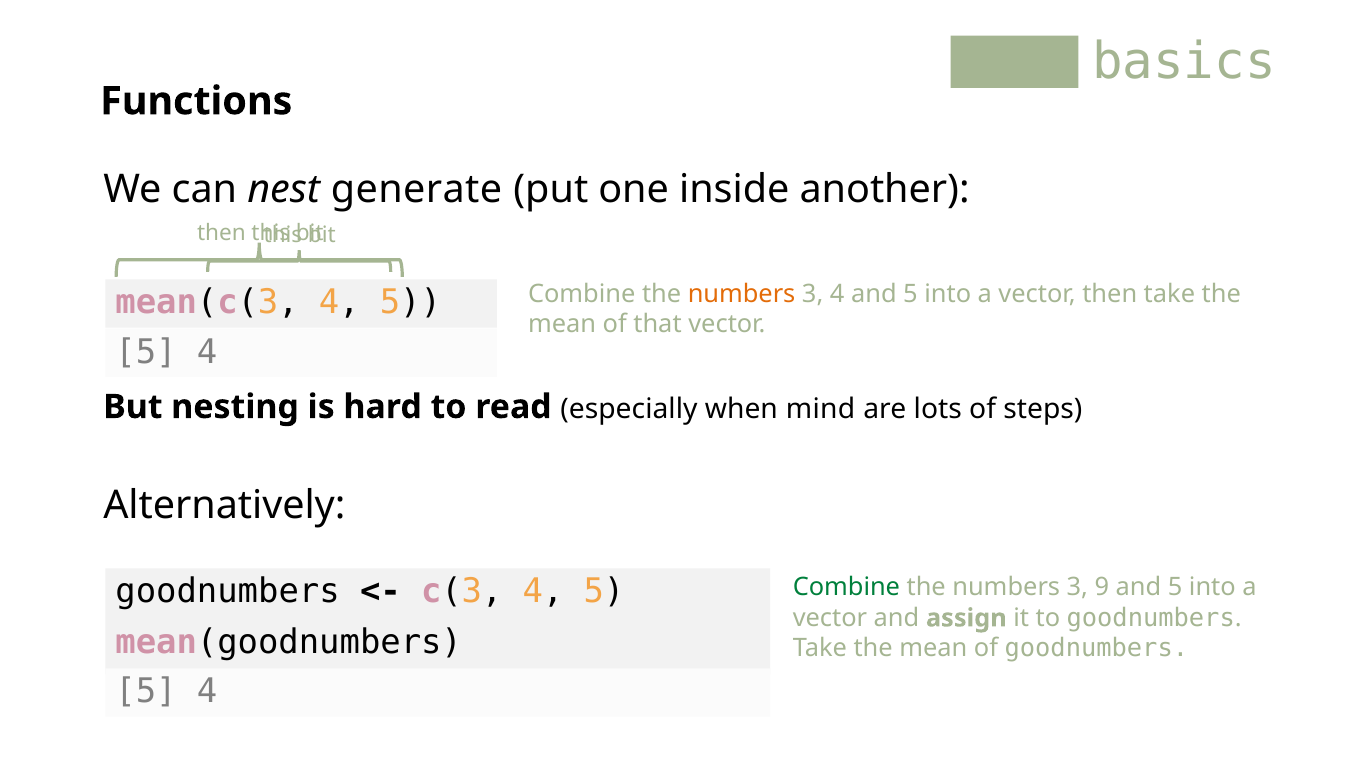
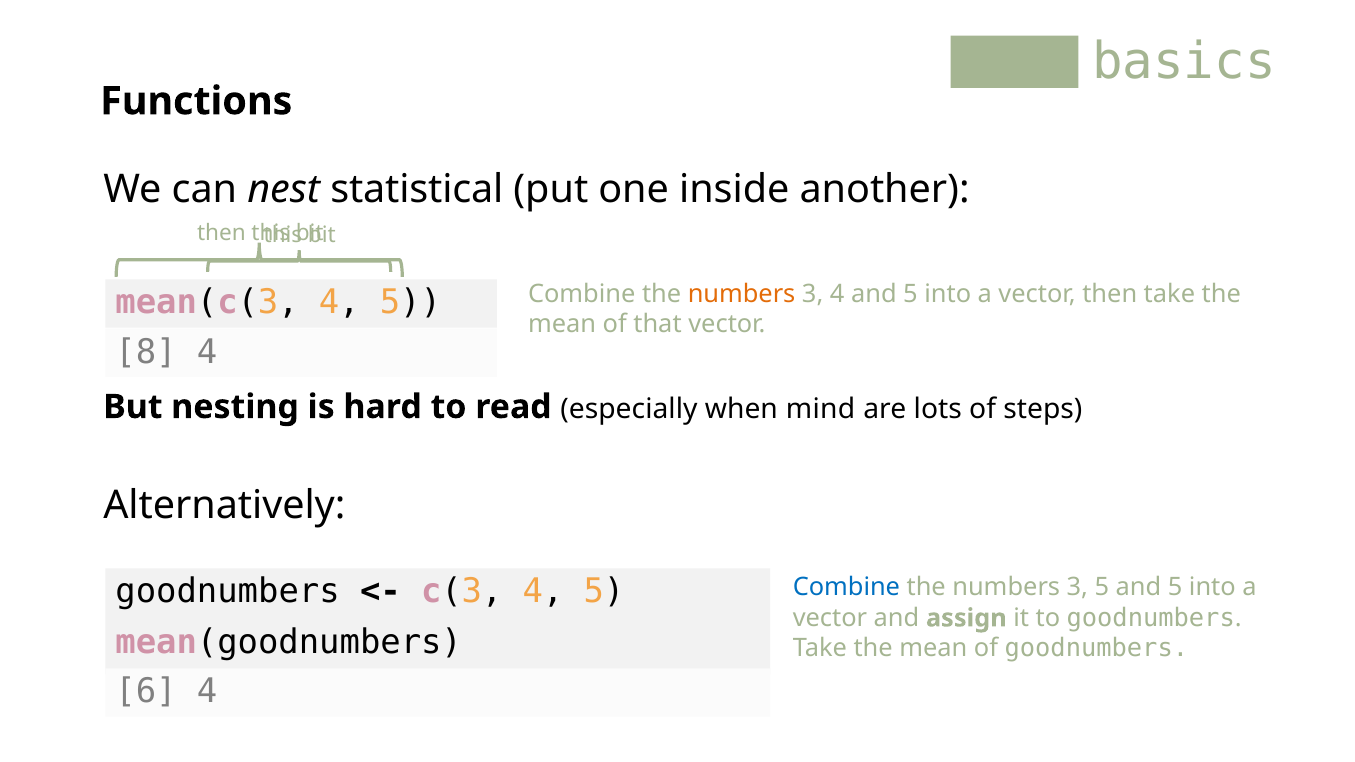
generate: generate -> statistical
5 at (146, 352): 5 -> 8
Combine at (846, 588) colour: green -> blue
3 9: 9 -> 5
5 at (146, 692): 5 -> 6
